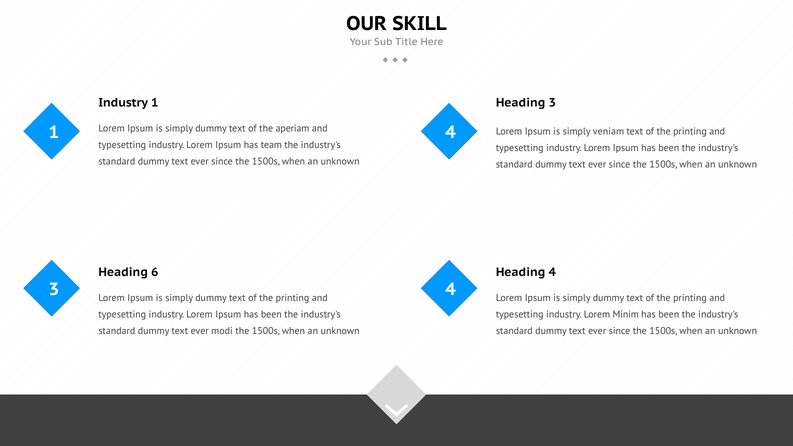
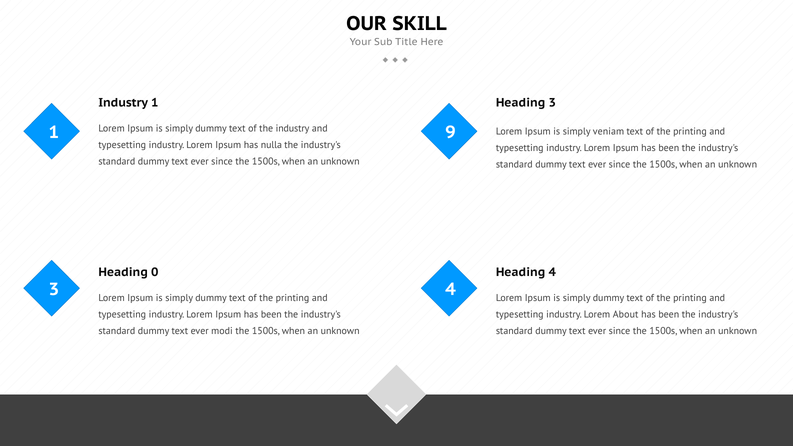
the aperiam: aperiam -> industry
1 4: 4 -> 9
team: team -> nulla
6: 6 -> 0
Minim: Minim -> About
